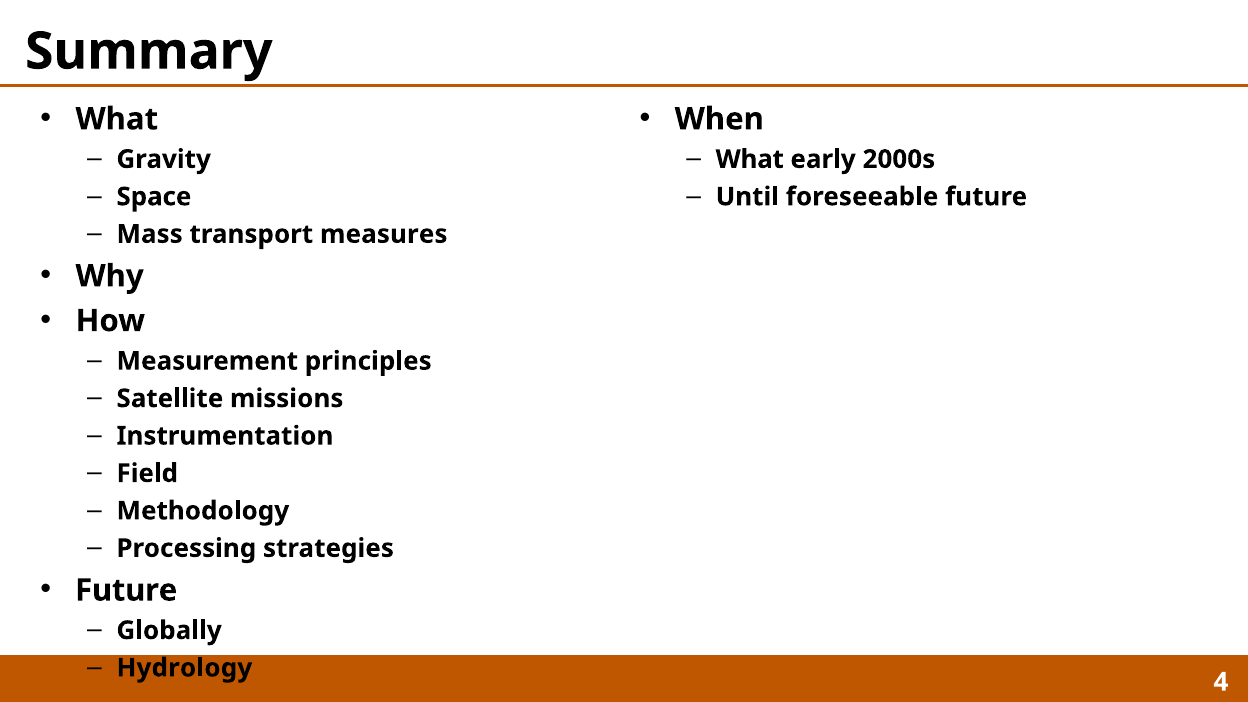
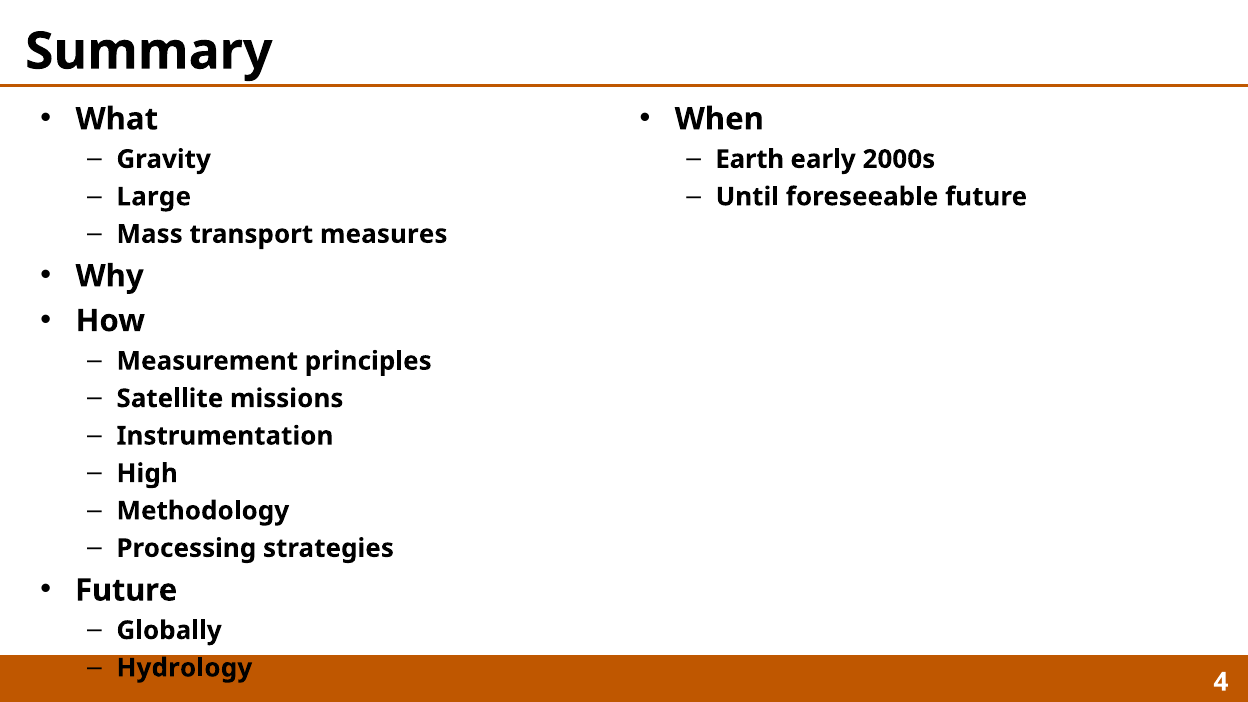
What at (750, 159): What -> Earth
Space: Space -> Large
Field: Field -> High
